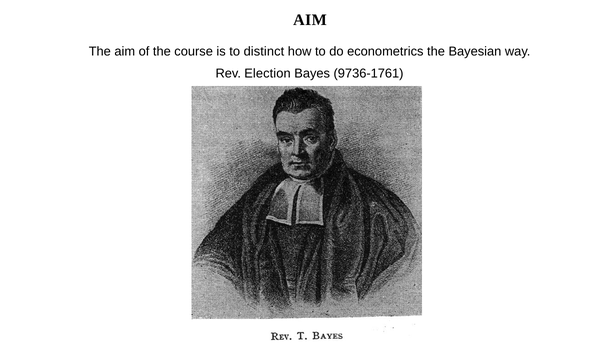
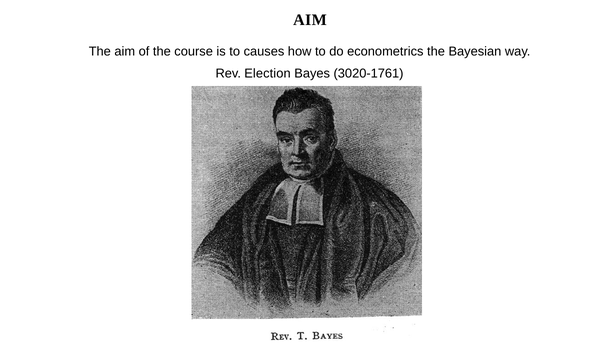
distinct: distinct -> causes
9736-1761: 9736-1761 -> 3020-1761
